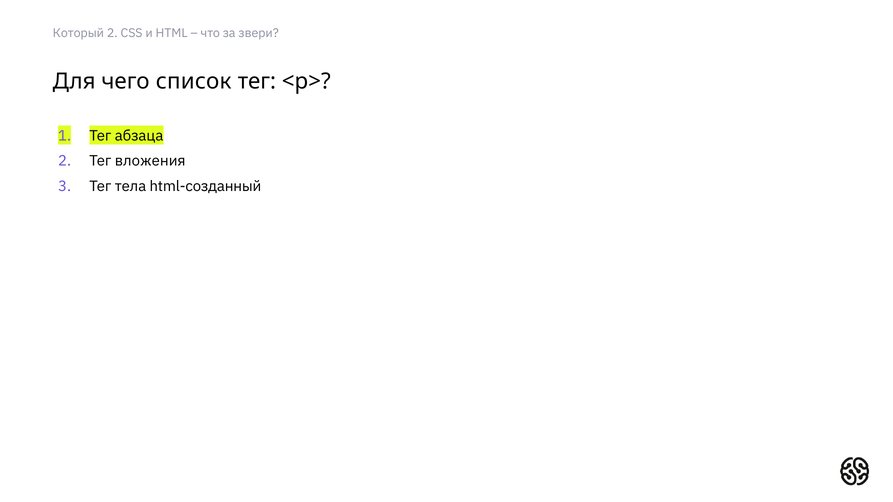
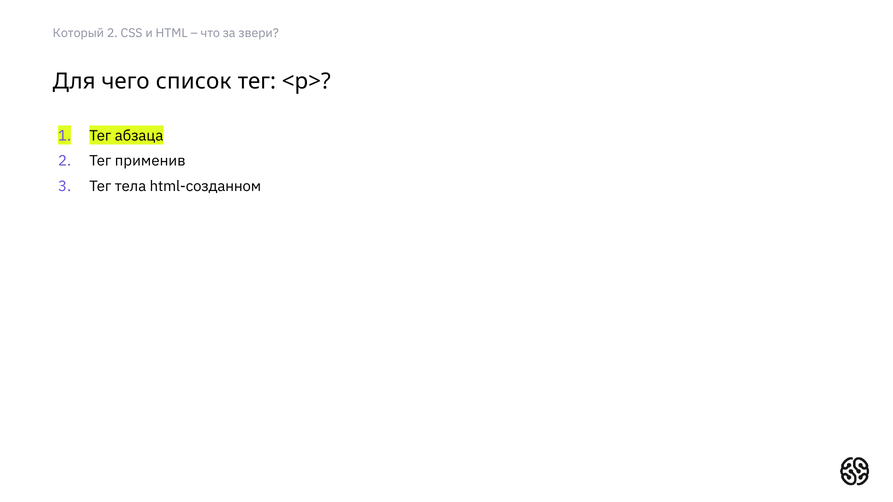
вложения: вложения -> применив
html-созданный: html-созданный -> html-созданном
